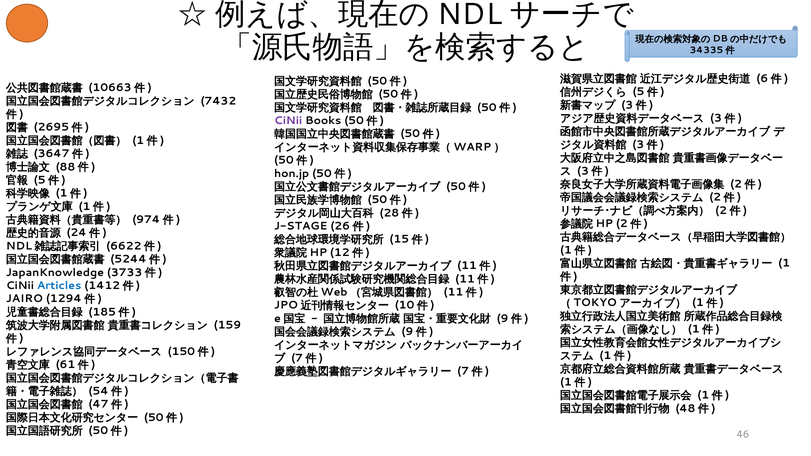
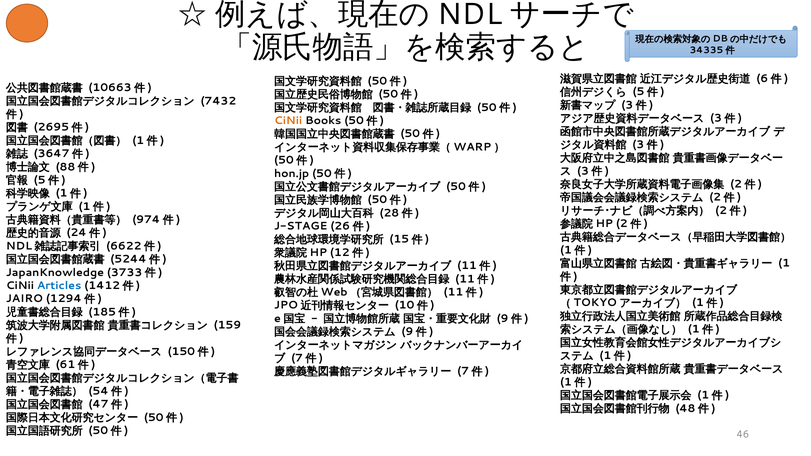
CiNii at (288, 121) colour: purple -> orange
